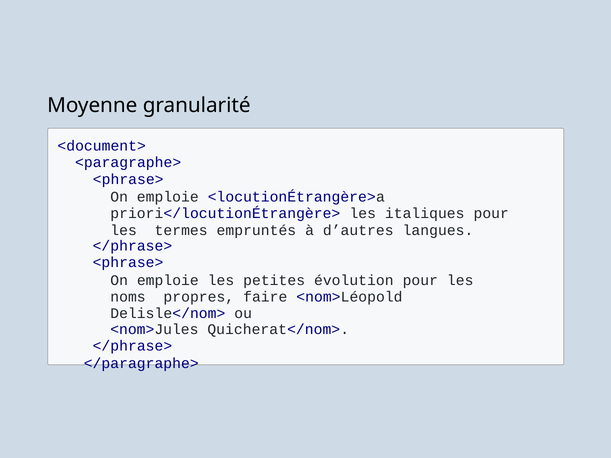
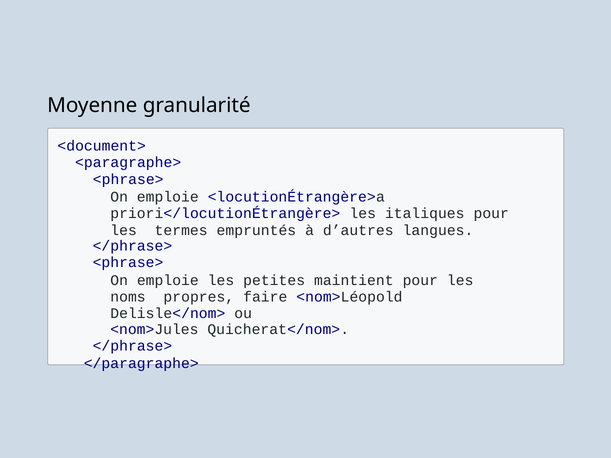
évolution: évolution -> maintient
